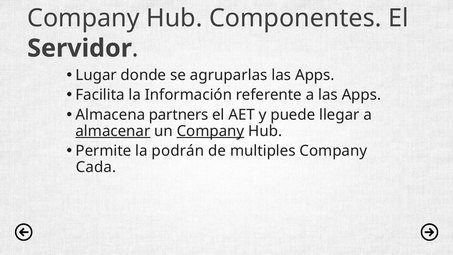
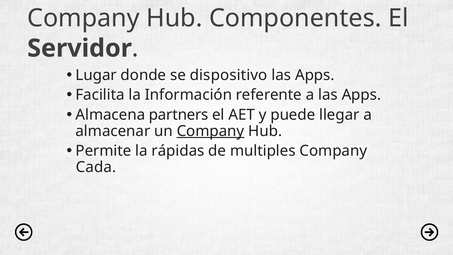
agruparlas: agruparlas -> dispositivo
almacenar underline: present -> none
podrán: podrán -> rápidas
